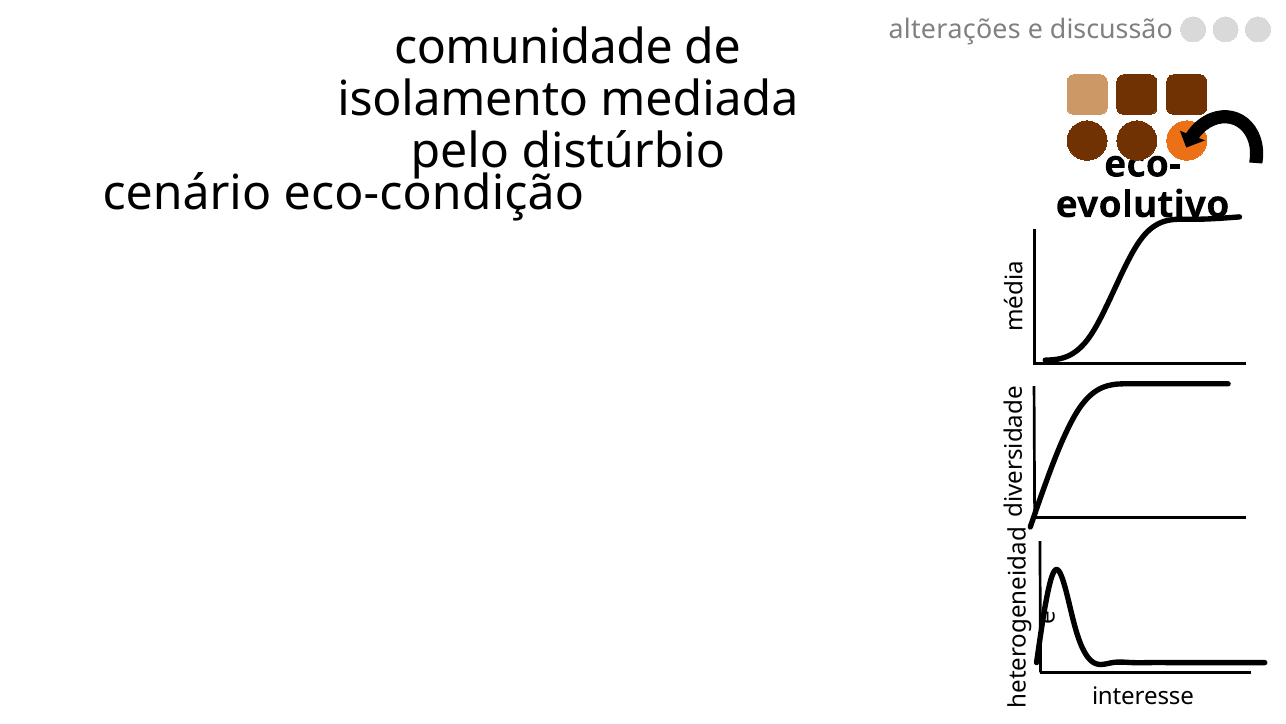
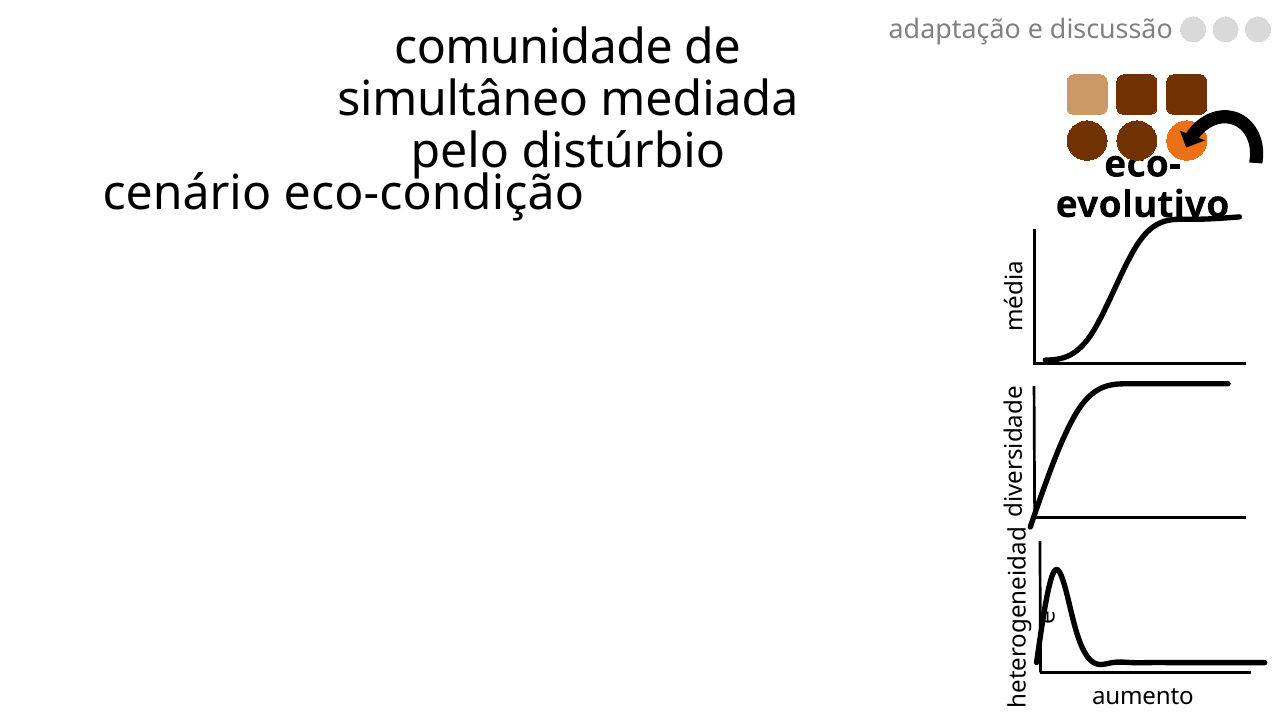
alterações: alterações -> adaptação
isolamento: isolamento -> simultâneo
interesse: interesse -> aumento
